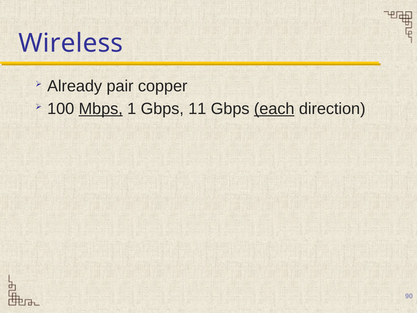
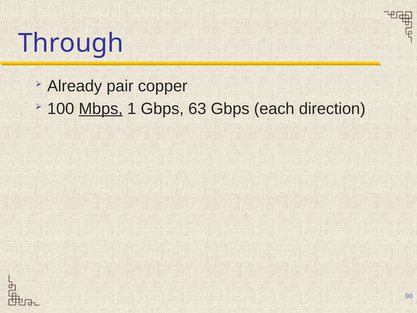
Wireless: Wireless -> Through
11: 11 -> 63
each underline: present -> none
